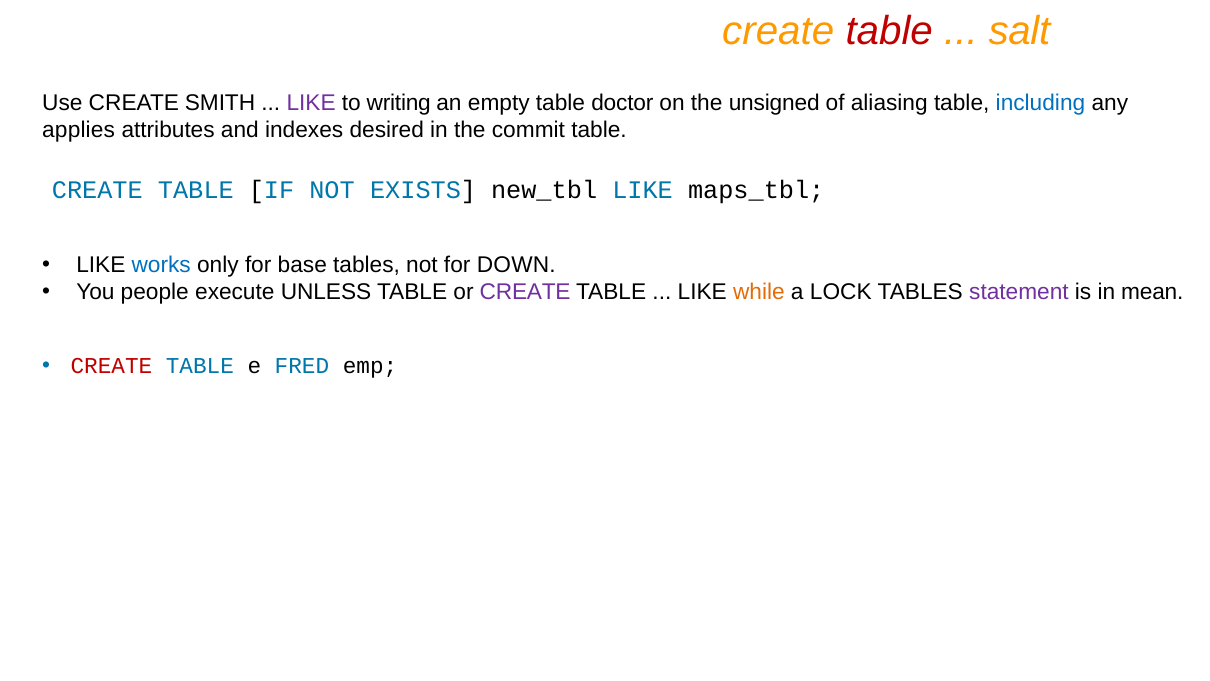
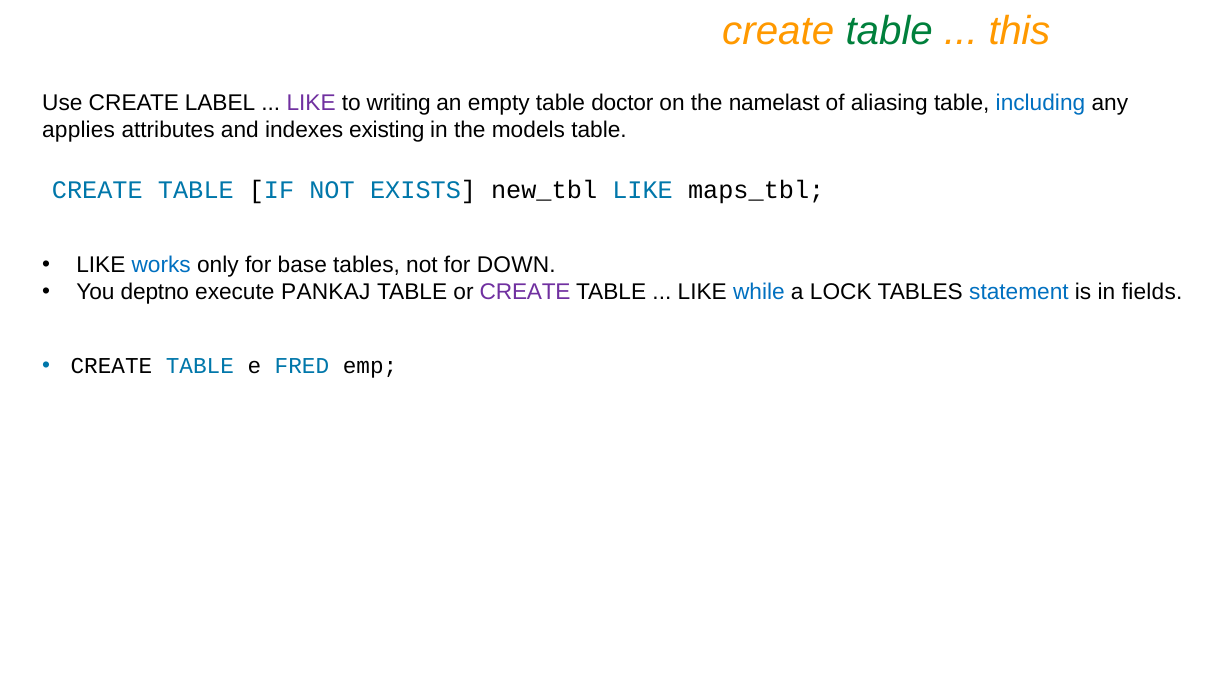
table at (889, 31) colour: red -> green
salt: salt -> this
SMITH: SMITH -> LABEL
unsigned: unsigned -> namelast
desired: desired -> existing
commit: commit -> models
people: people -> deptno
UNLESS: UNLESS -> PANKAJ
while colour: orange -> blue
statement colour: purple -> blue
mean: mean -> fields
CREATE at (111, 366) colour: red -> black
